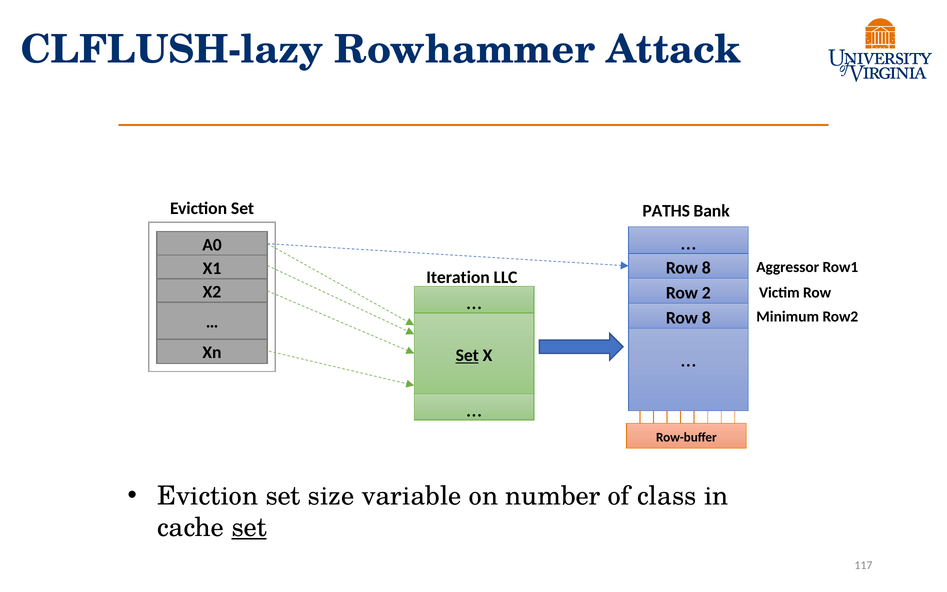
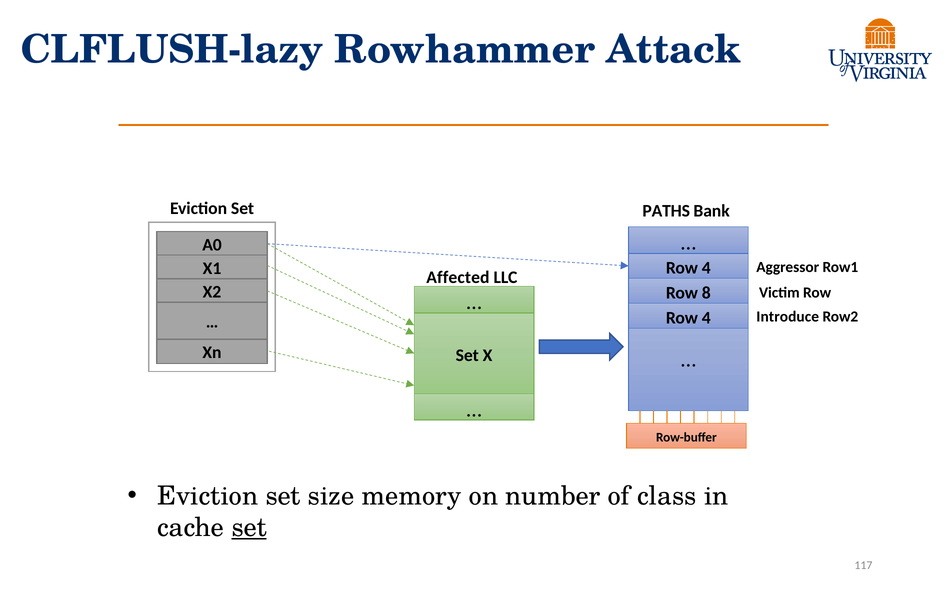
8 at (706, 268): 8 -> 4
Iteration: Iteration -> Affected
2: 2 -> 8
8 at (706, 318): 8 -> 4
Minimum: Minimum -> Introduce
Set at (467, 355) underline: present -> none
variable: variable -> memory
